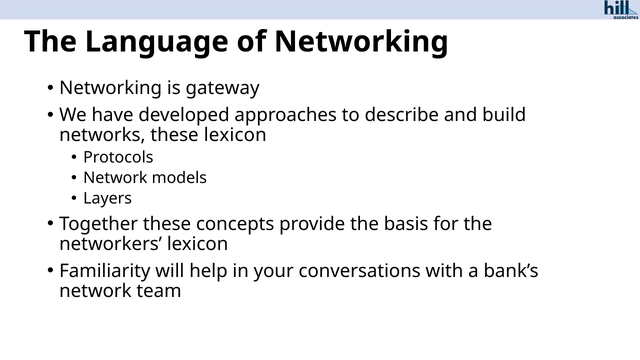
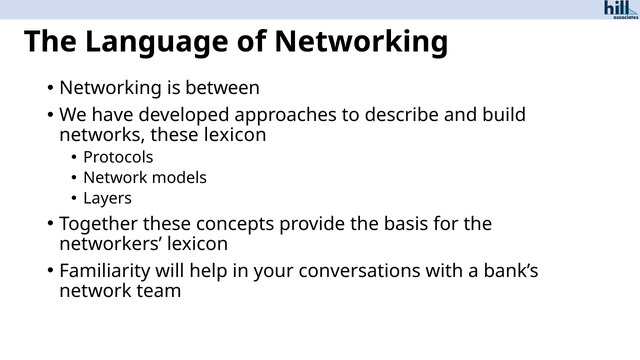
gateway: gateway -> between
